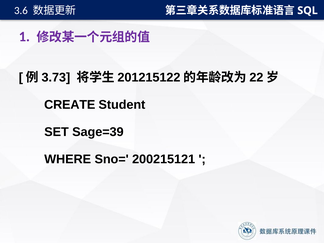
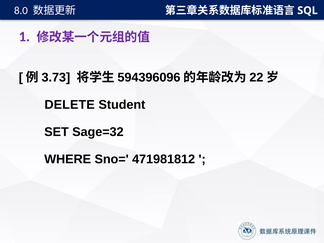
3.6: 3.6 -> 8.0
201215122: 201215122 -> 594396096
CREATE: CREATE -> DELETE
Sage=39: Sage=39 -> Sage=32
200215121: 200215121 -> 471981812
